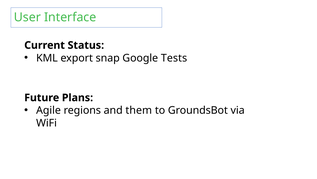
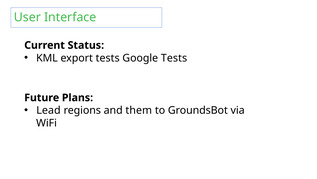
export snap: snap -> tests
Agile: Agile -> Lead
